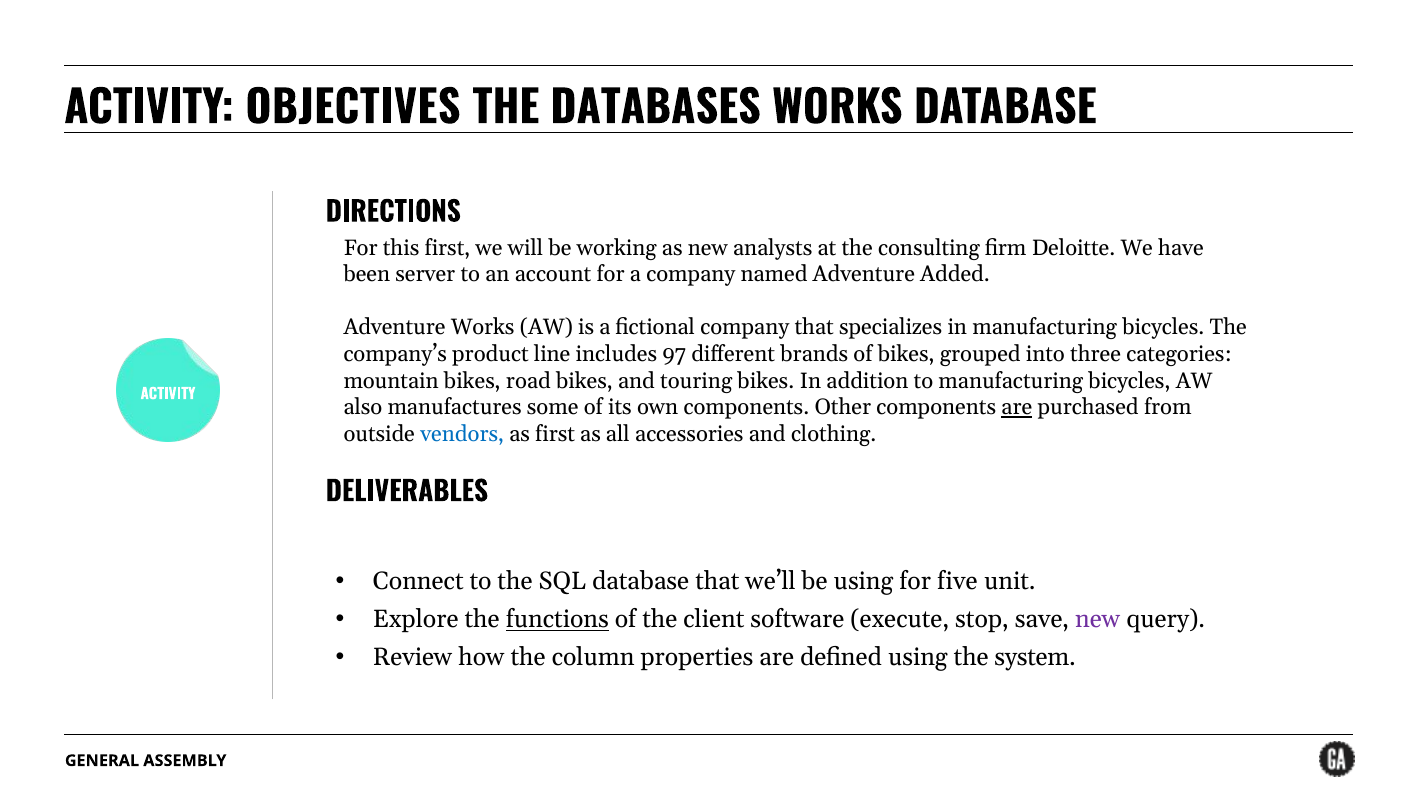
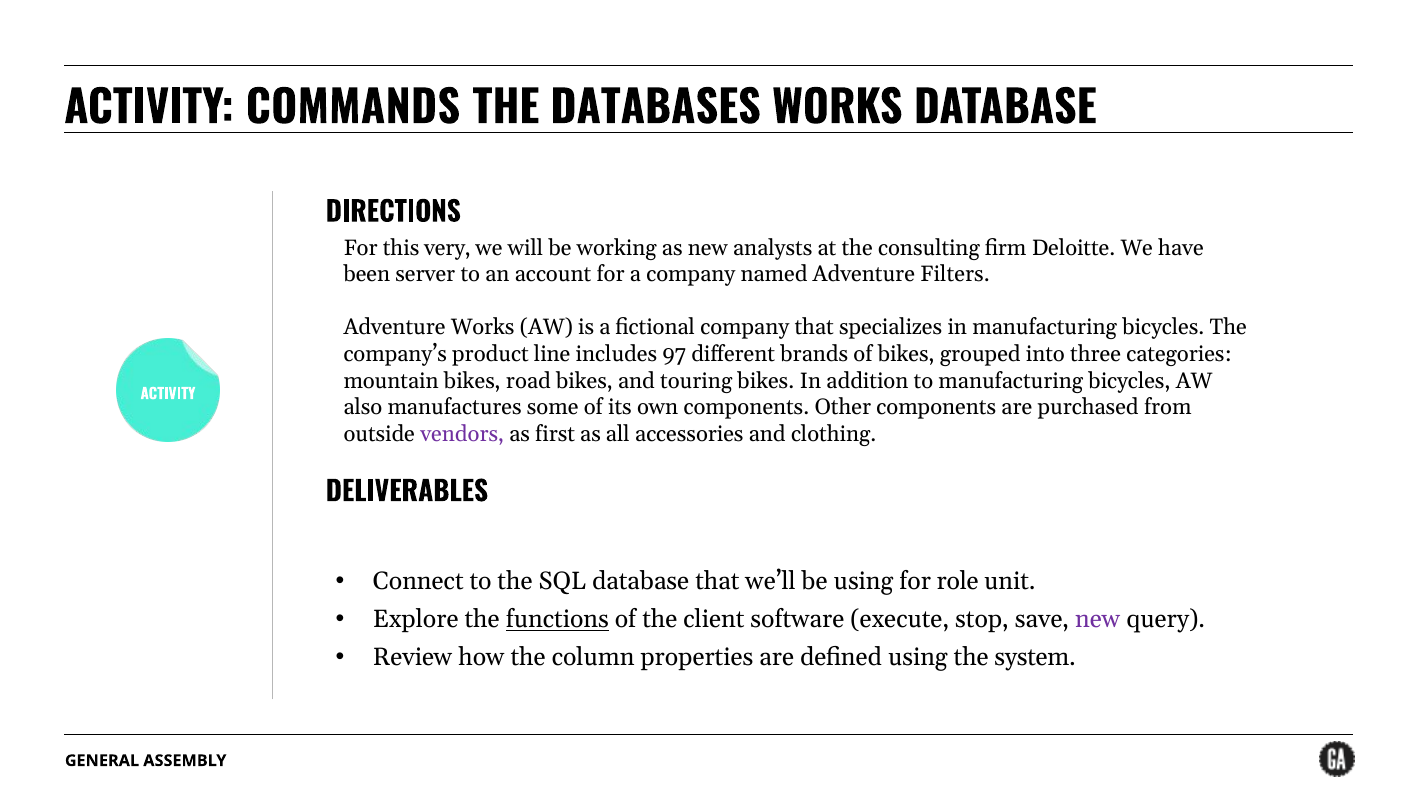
OBJECTIVES: OBJECTIVES -> COMMANDS
this first: first -> very
Added: Added -> Filters
are at (1017, 407) underline: present -> none
vendors colour: blue -> purple
five: five -> role
